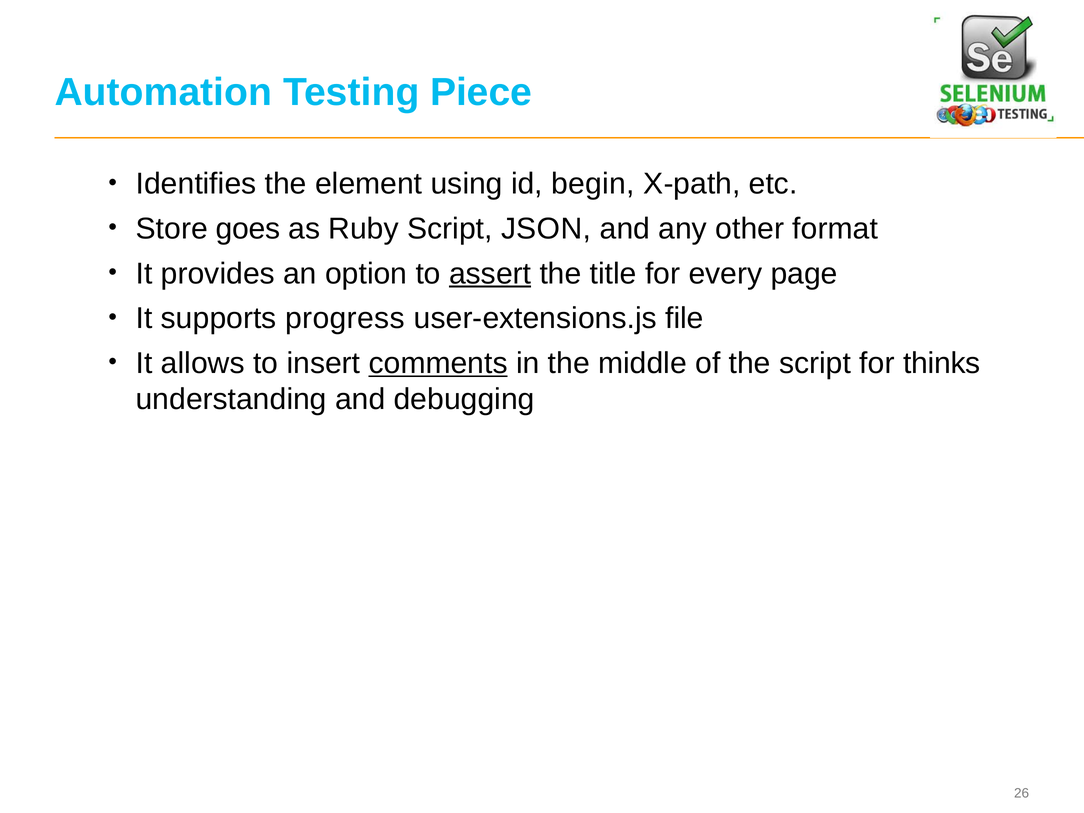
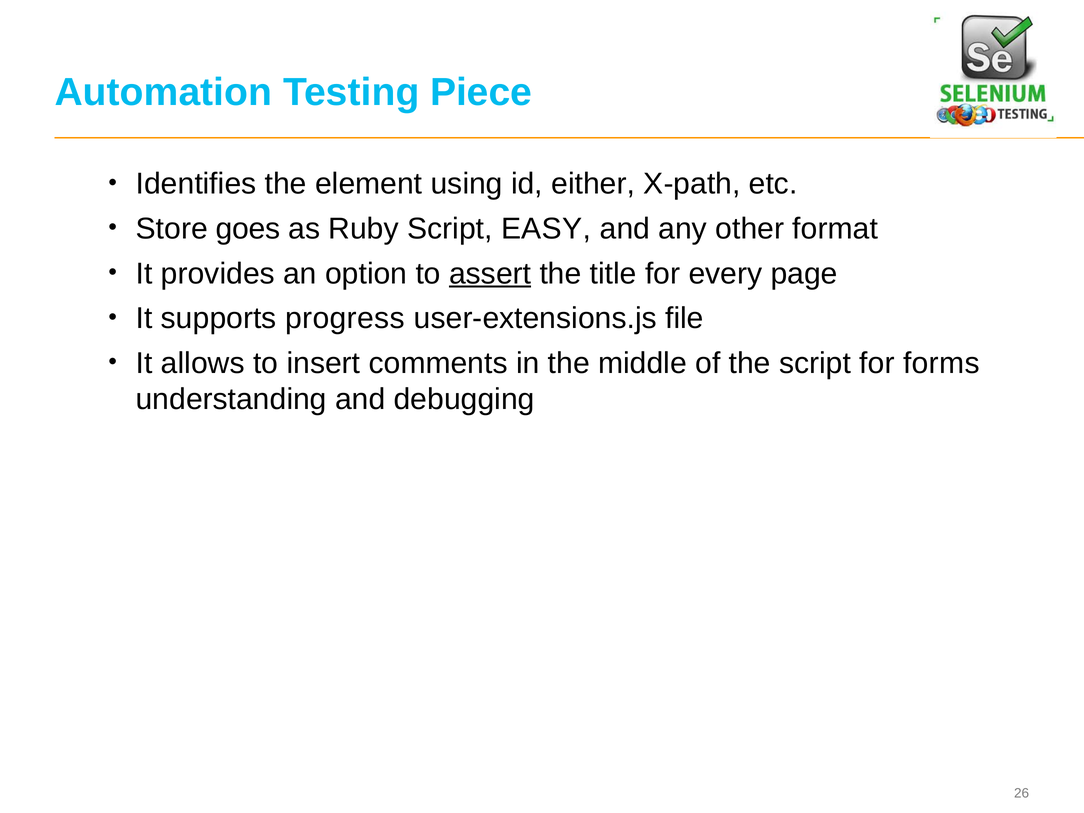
begin: begin -> either
JSON: JSON -> EASY
comments underline: present -> none
thinks: thinks -> forms
